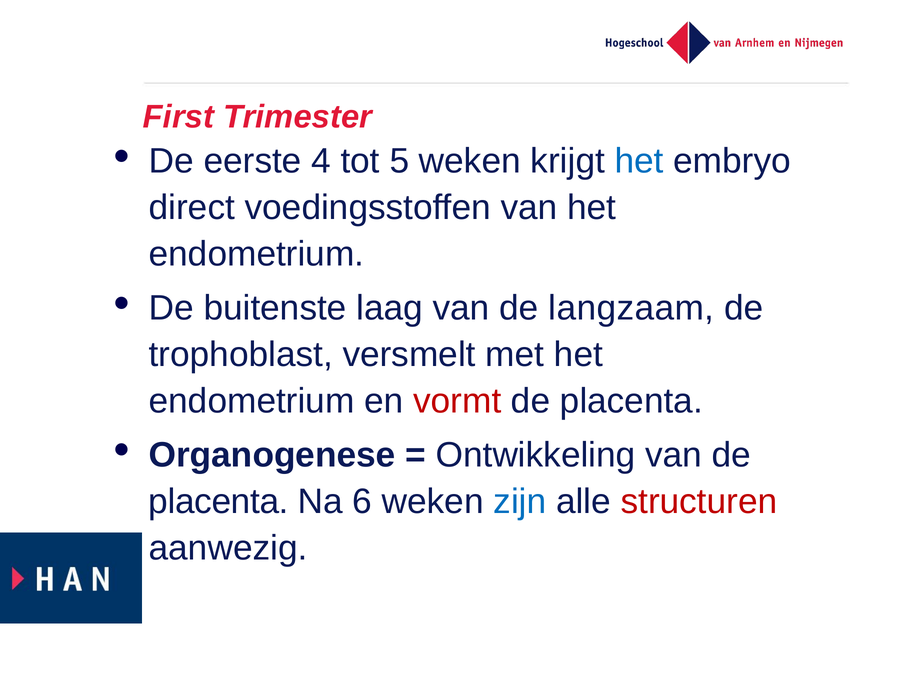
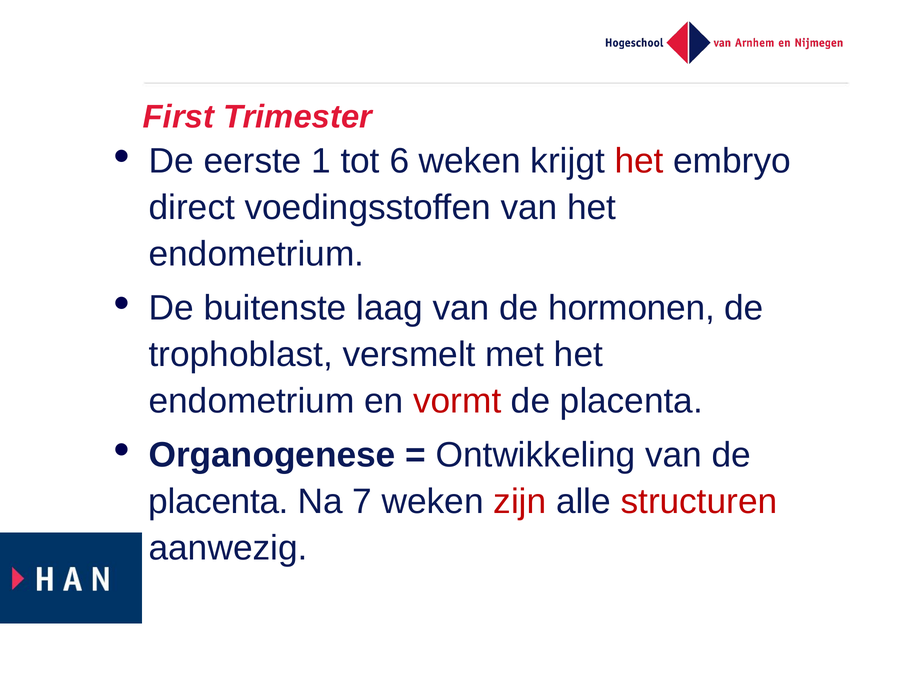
4: 4 -> 1
5: 5 -> 6
het at (639, 161) colour: blue -> red
langzaam: langzaam -> hormonen
6: 6 -> 7
zijn colour: blue -> red
